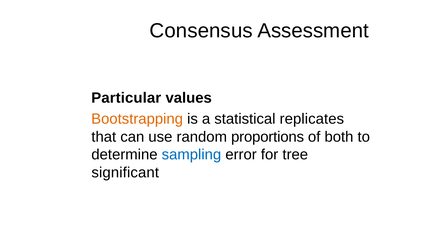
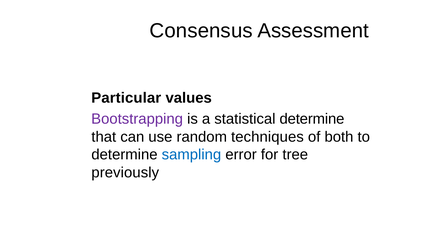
Bootstrapping colour: orange -> purple
statistical replicates: replicates -> determine
proportions: proportions -> techniques
significant: significant -> previously
